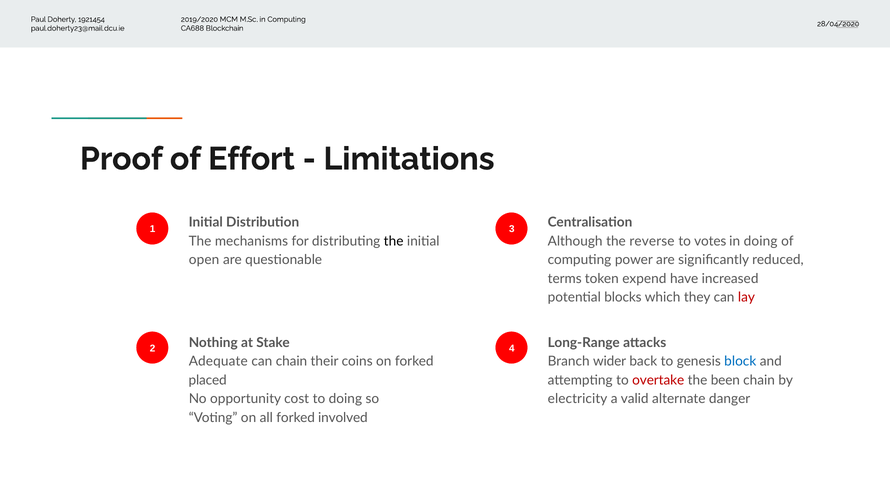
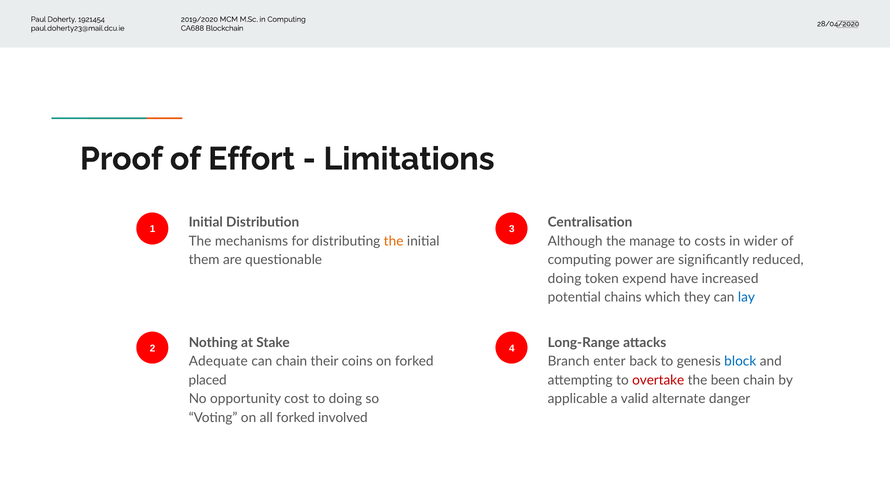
the at (394, 241) colour: black -> orange
reverse: reverse -> manage
votes: votes -> costs
in doing: doing -> wider
open: open -> them
terms at (565, 278): terms -> doing
blocks: blocks -> chains
lay colour: red -> blue
wider: wider -> enter
electricity: electricity -> applicable
